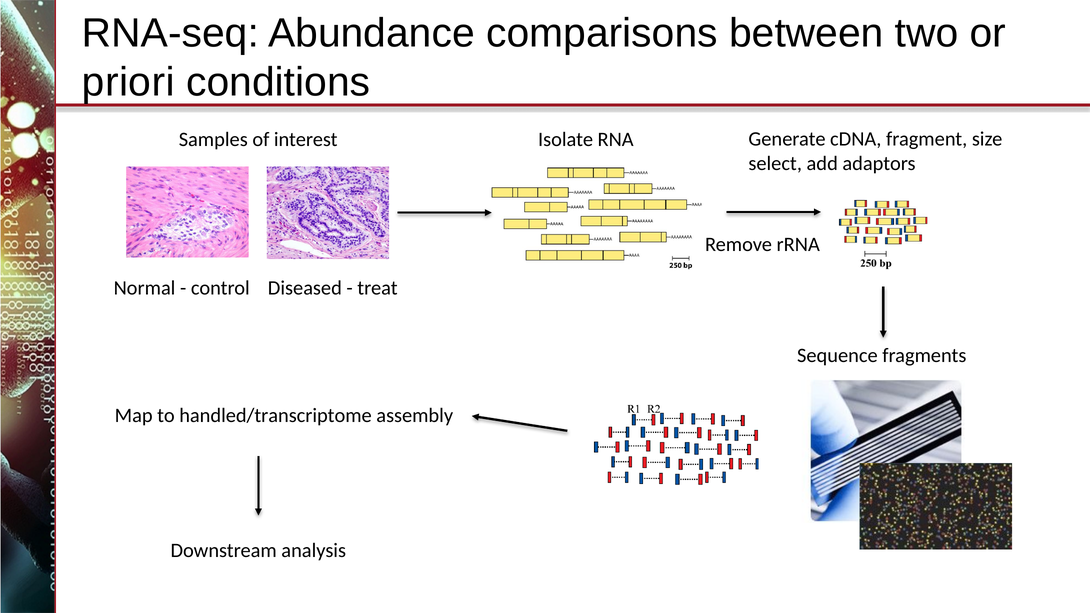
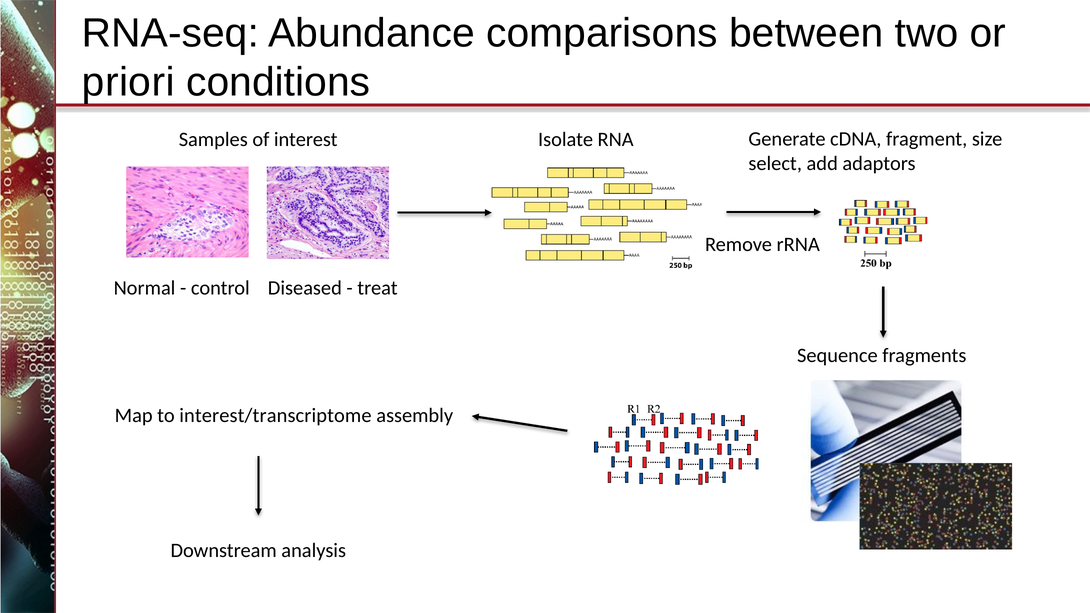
handled/transcriptome: handled/transcriptome -> interest/transcriptome
